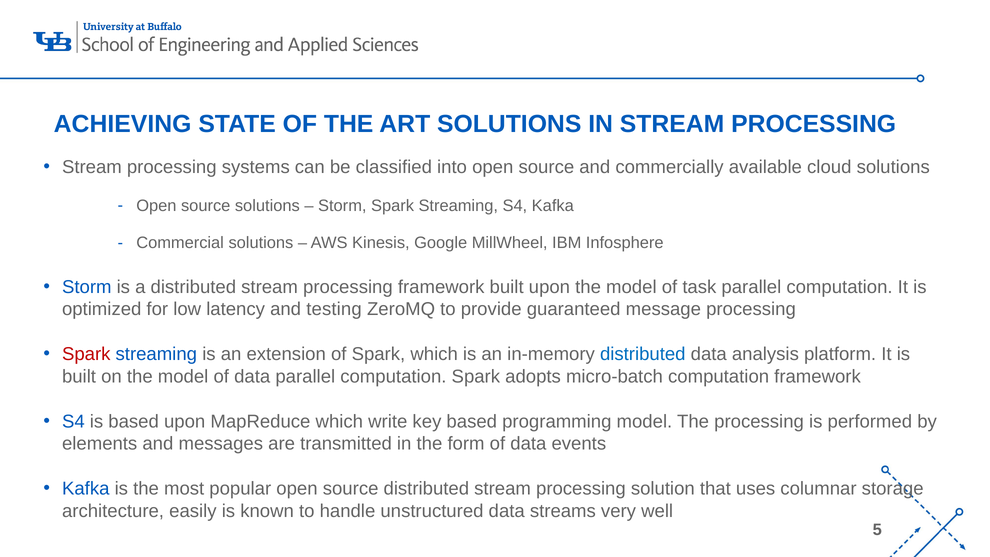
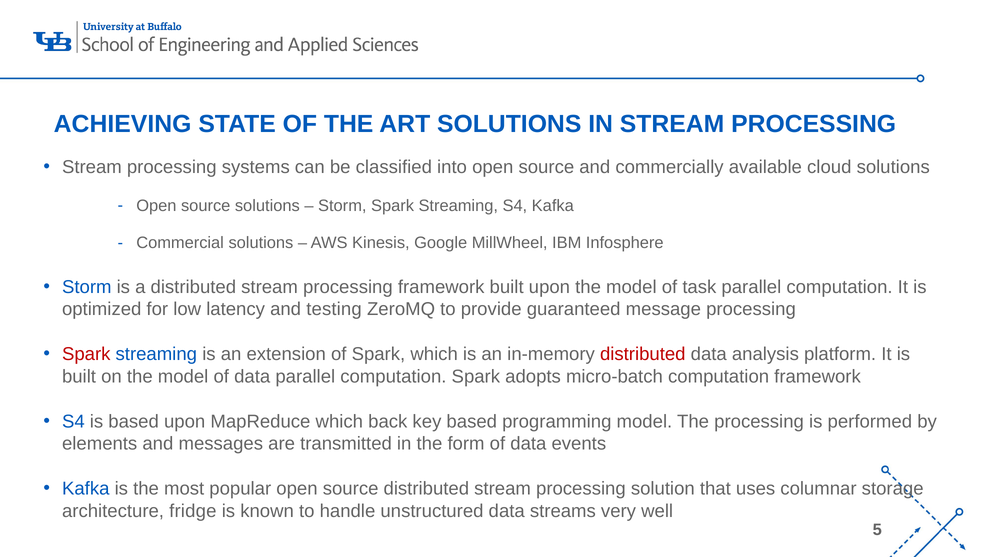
distributed at (643, 354) colour: blue -> red
write: write -> back
easily: easily -> fridge
